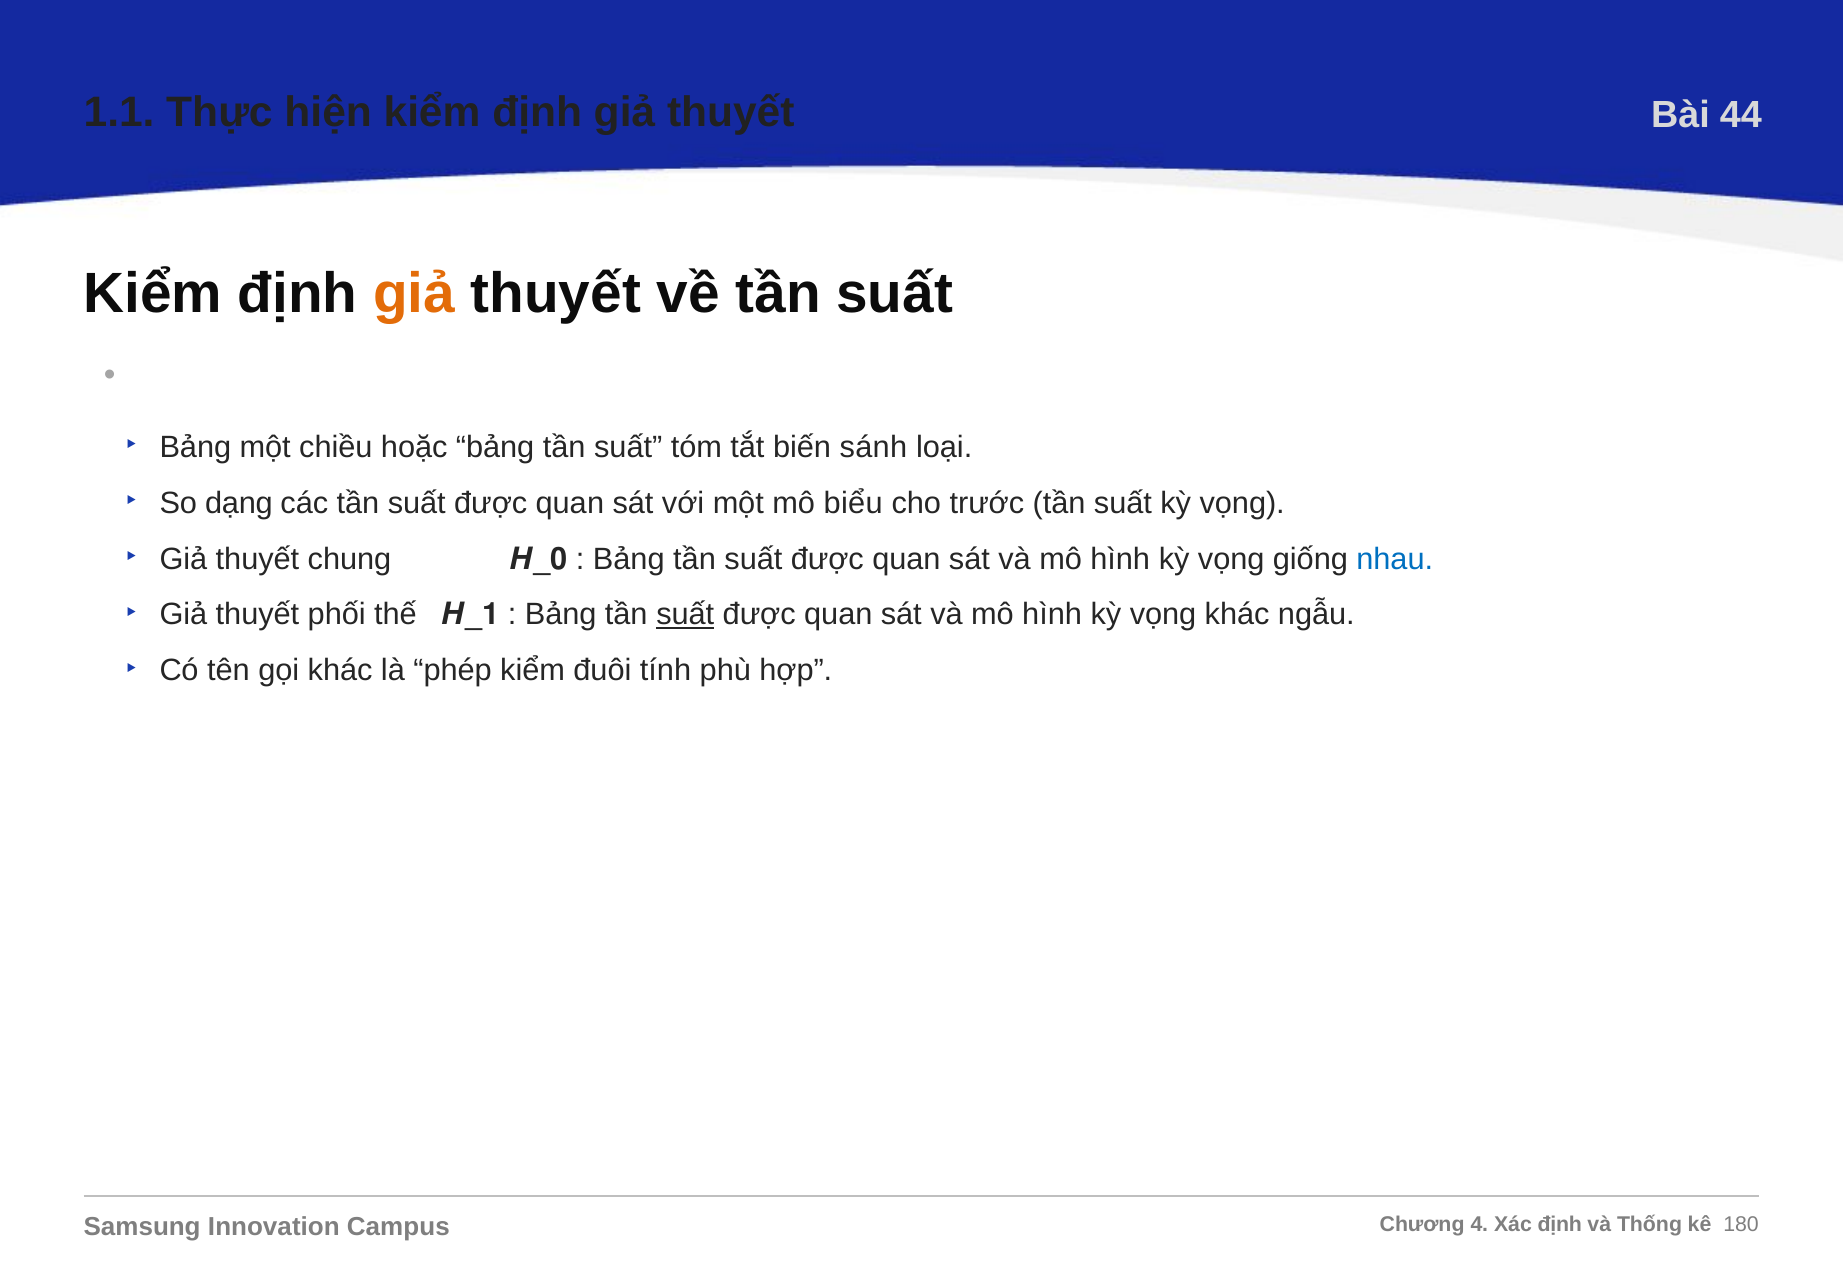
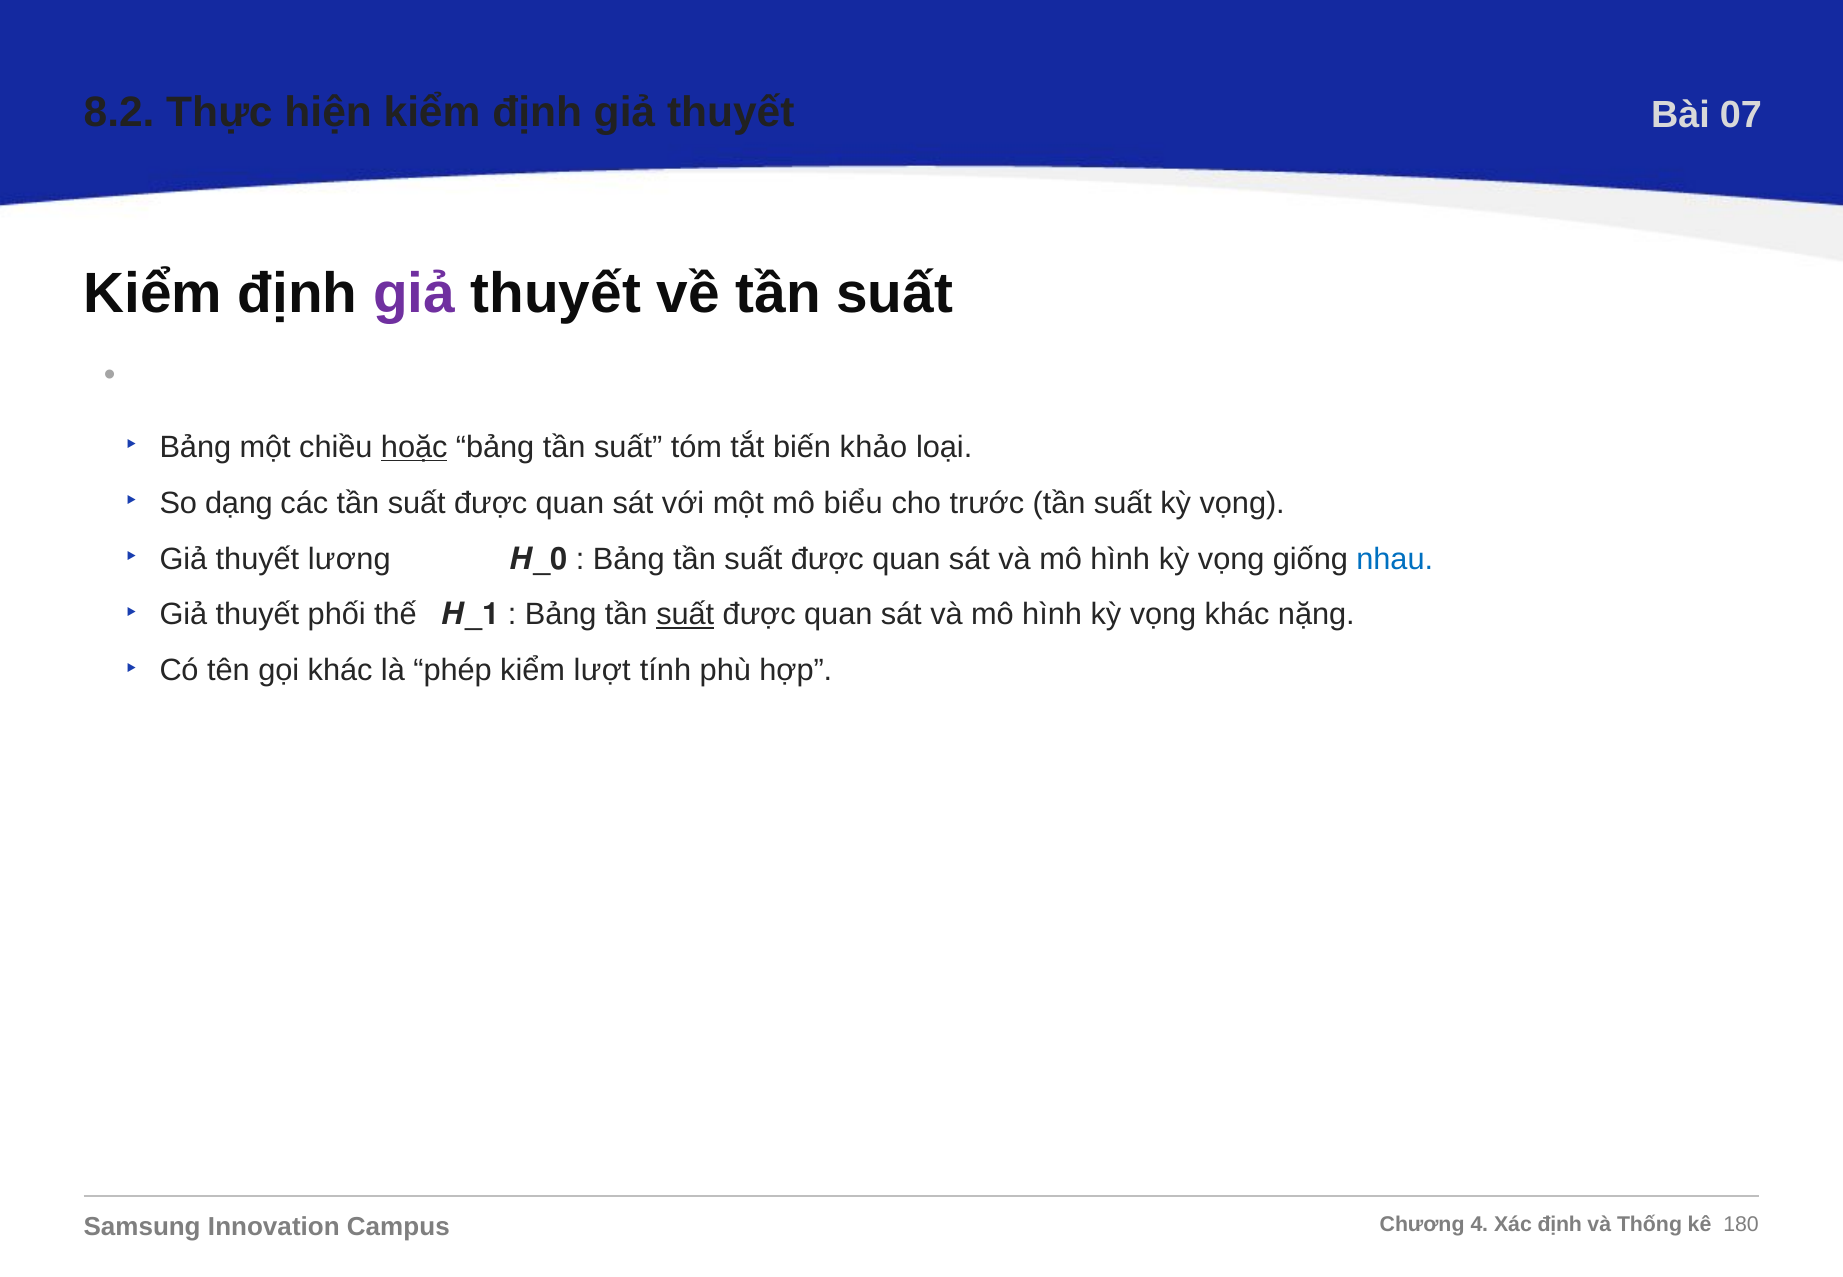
1.1: 1.1 -> 8.2
44: 44 -> 07
giả at (414, 294) colour: orange -> purple
hoặc underline: none -> present
sánh: sánh -> khảo
chung: chung -> lương
ngẫu: ngẫu -> nặng
đuôi: đuôi -> lượt
